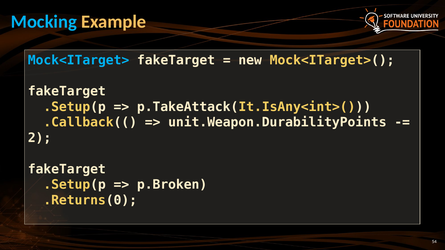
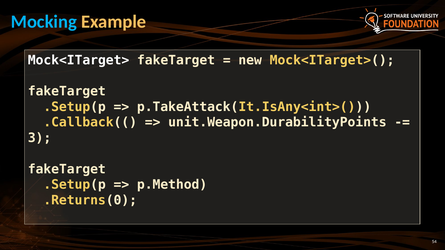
Mock<ITarget> colour: light blue -> white
2: 2 -> 3
p.Broken: p.Broken -> p.Method
